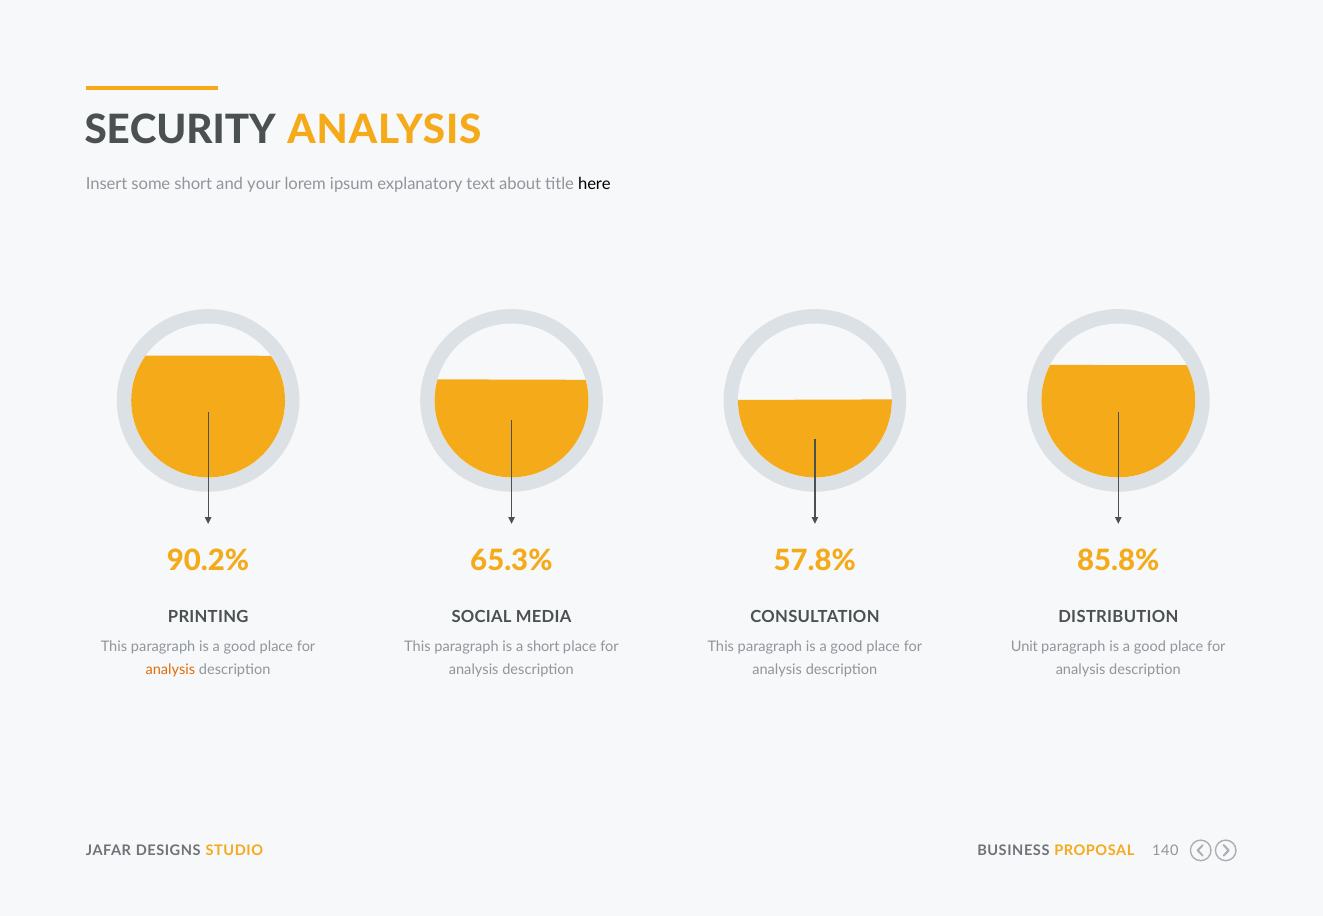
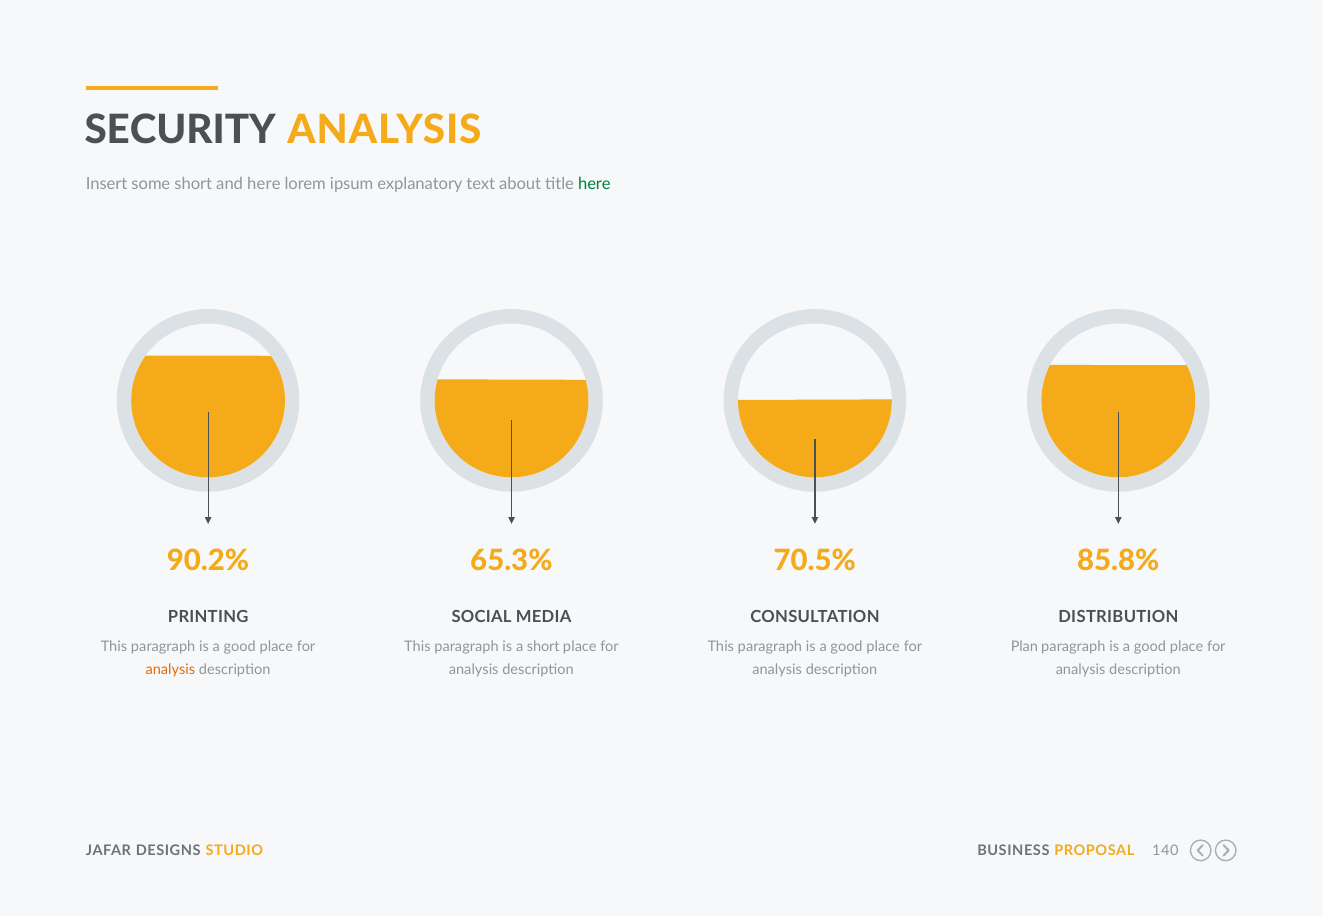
and your: your -> here
here at (594, 184) colour: black -> green
57.8%: 57.8% -> 70.5%
Unit: Unit -> Plan
